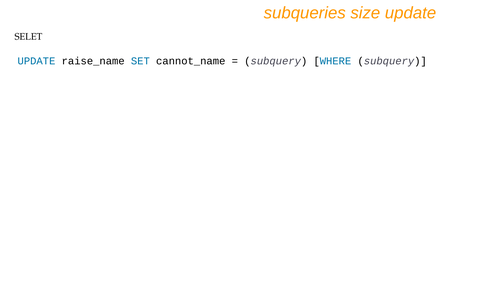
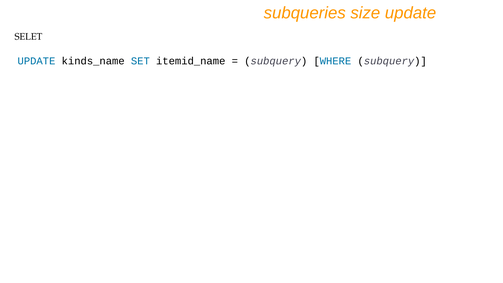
raise_name: raise_name -> kinds_name
cannot_name: cannot_name -> itemid_name
